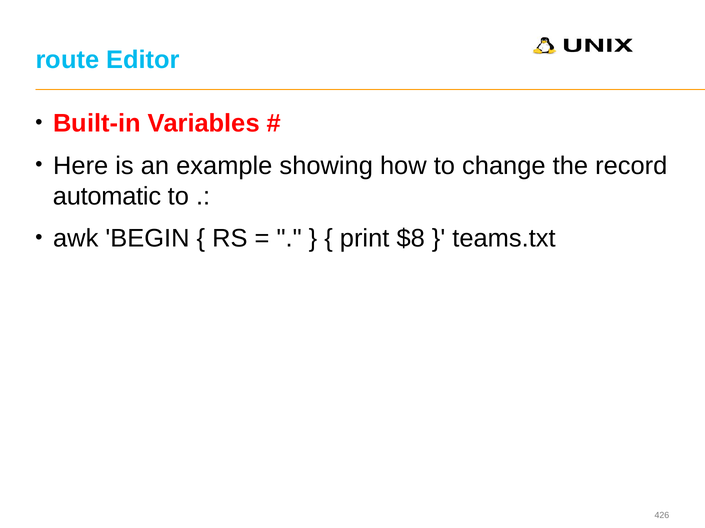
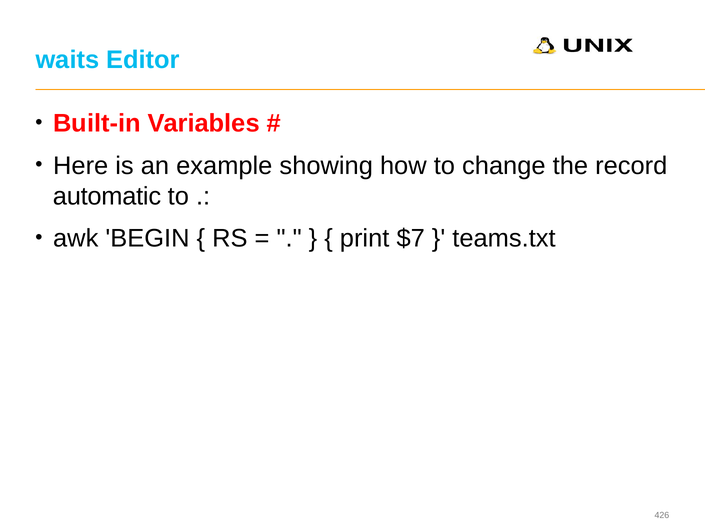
route: route -> waits
$8: $8 -> $7
